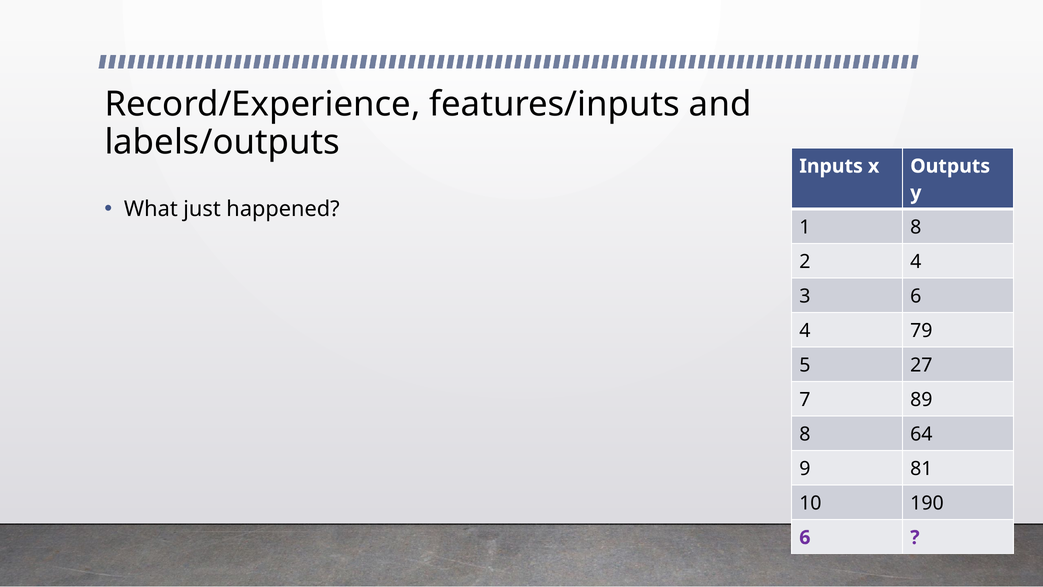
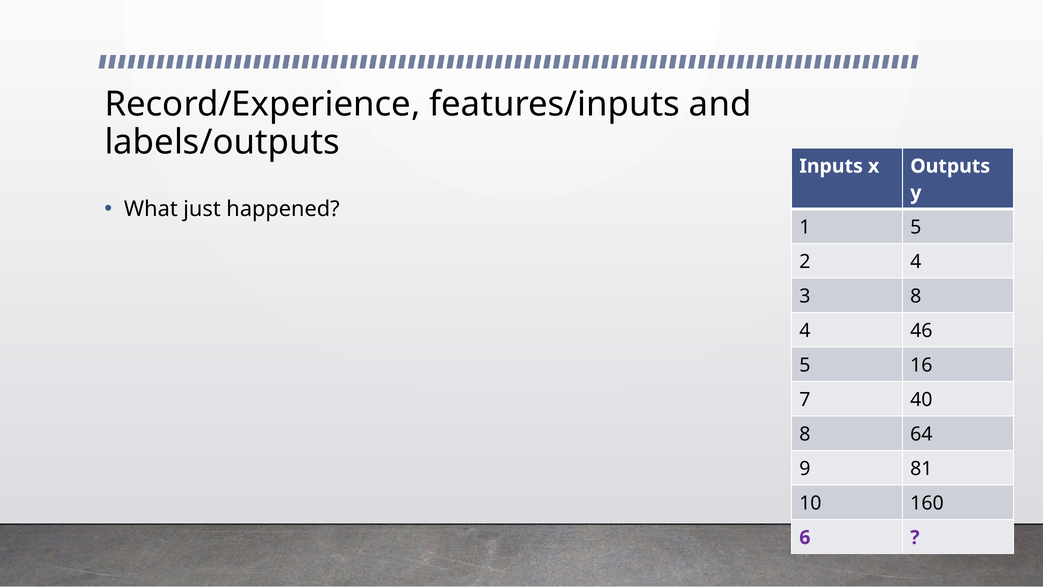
1 8: 8 -> 5
3 6: 6 -> 8
79: 79 -> 46
27: 27 -> 16
89: 89 -> 40
190: 190 -> 160
